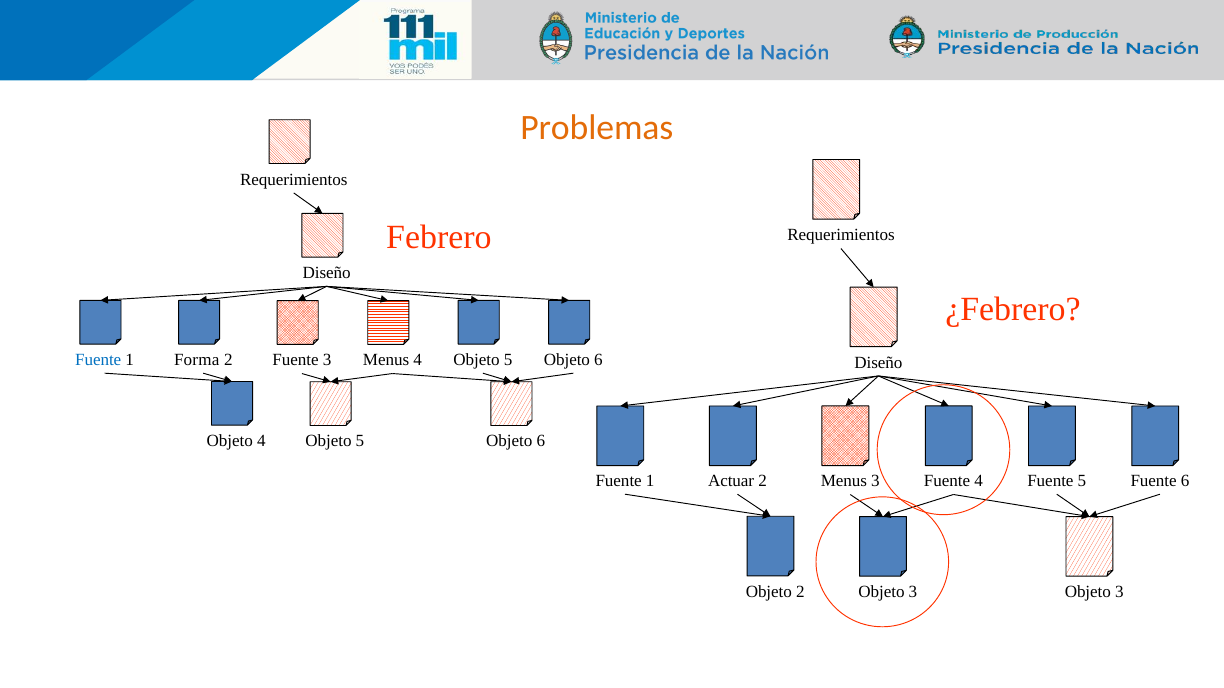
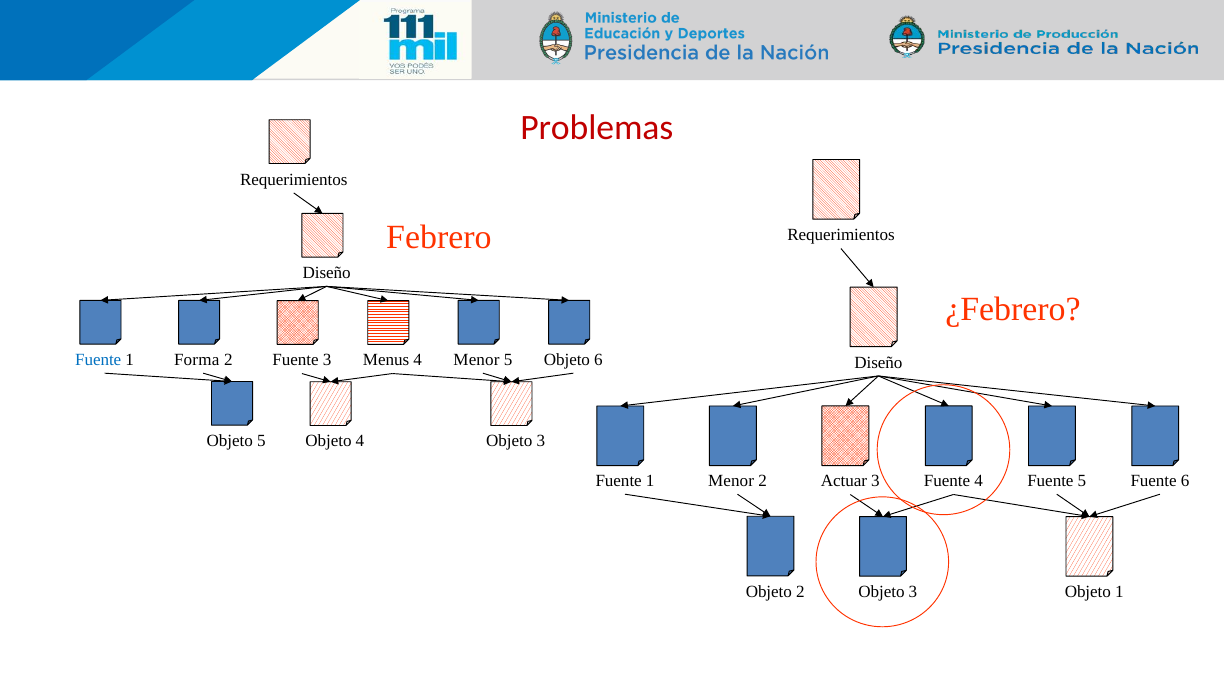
Problemas colour: orange -> red
Objeto at (477, 360): Objeto -> Menor
Objeto 4: 4 -> 5
5 at (360, 441): 5 -> 4
6 at (541, 442): 6 -> 3
1 Actuar: Actuar -> Menor
2 Menus: Menus -> Actuar
3 Objeto 3: 3 -> 1
